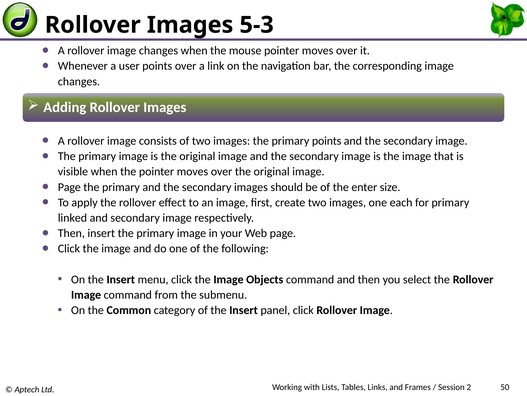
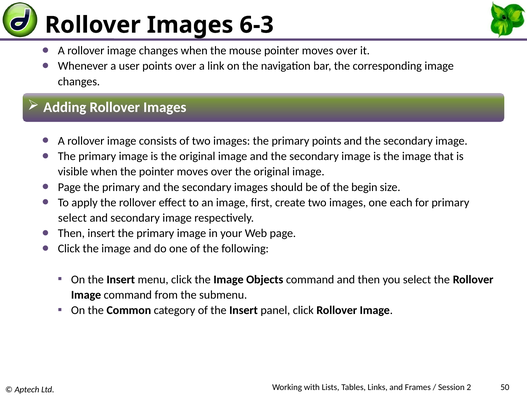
5-3: 5-3 -> 6-3
enter: enter -> begin
linked at (72, 218): linked -> select
